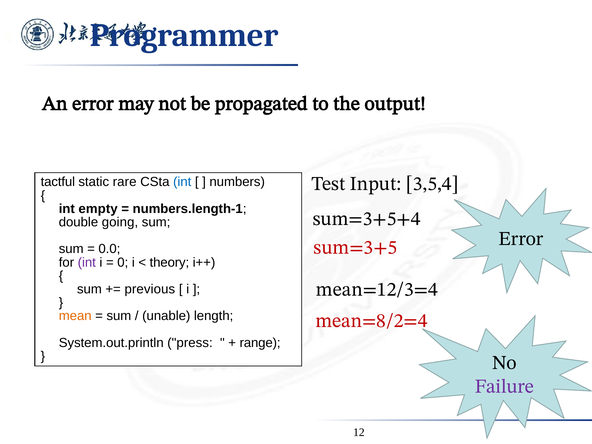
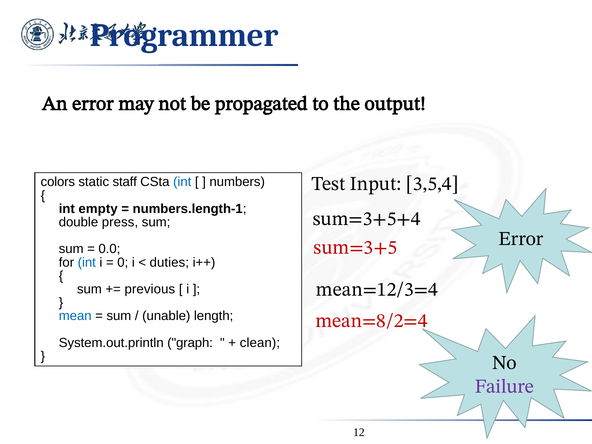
tactful: tactful -> colors
rare: rare -> staff
going: going -> press
int at (87, 262) colour: purple -> blue
theory: theory -> duties
mean colour: orange -> blue
press: press -> graph
range: range -> clean
